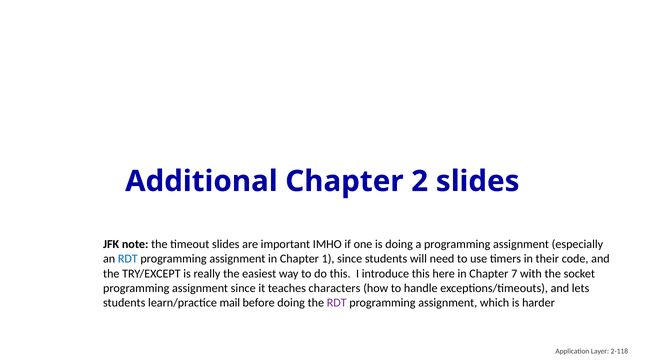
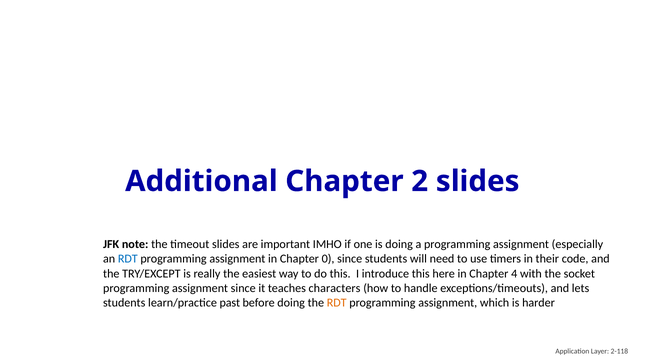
1: 1 -> 0
7: 7 -> 4
mail: mail -> past
RDT at (337, 302) colour: purple -> orange
